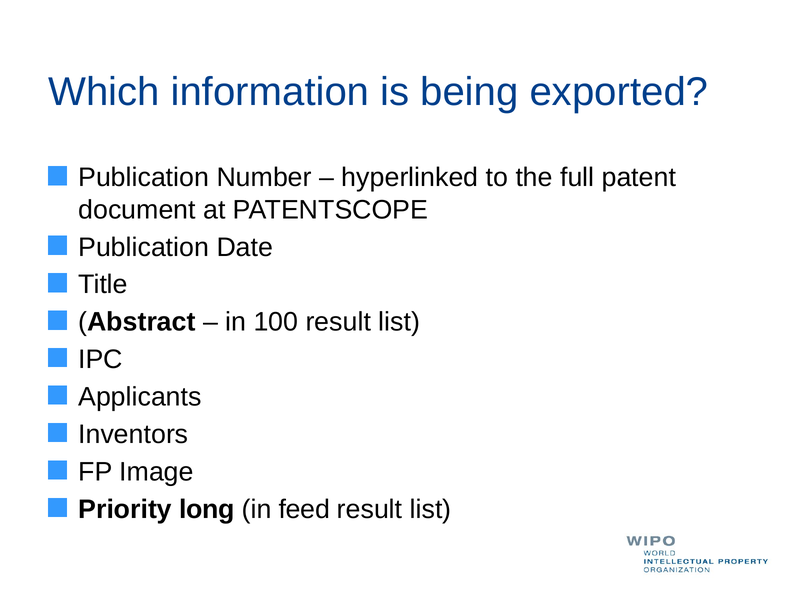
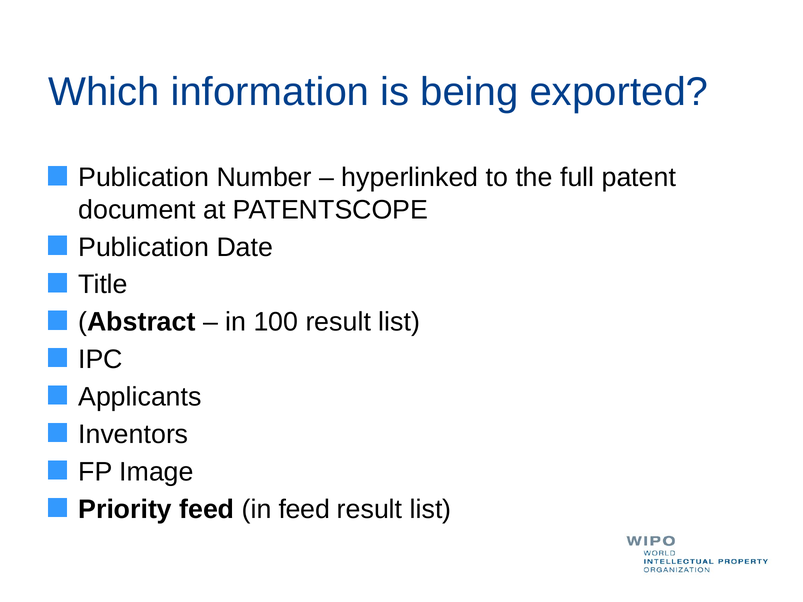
Priority long: long -> feed
